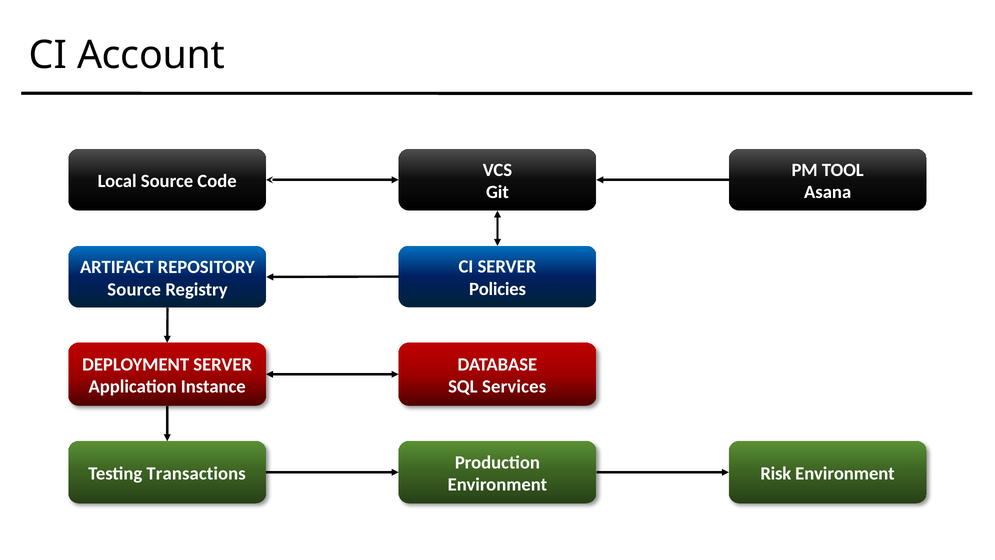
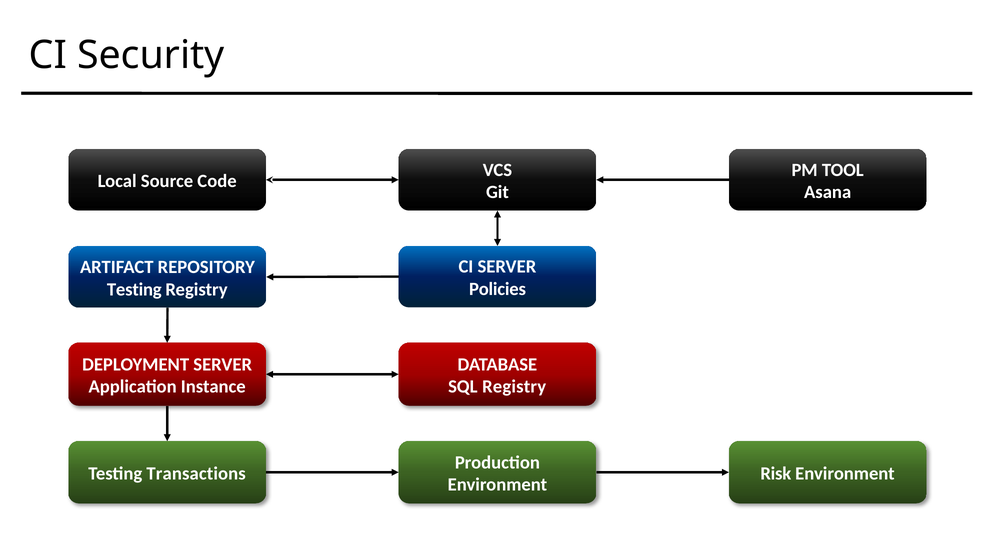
Account: Account -> Security
Source at (134, 289): Source -> Testing
SQL Services: Services -> Registry
